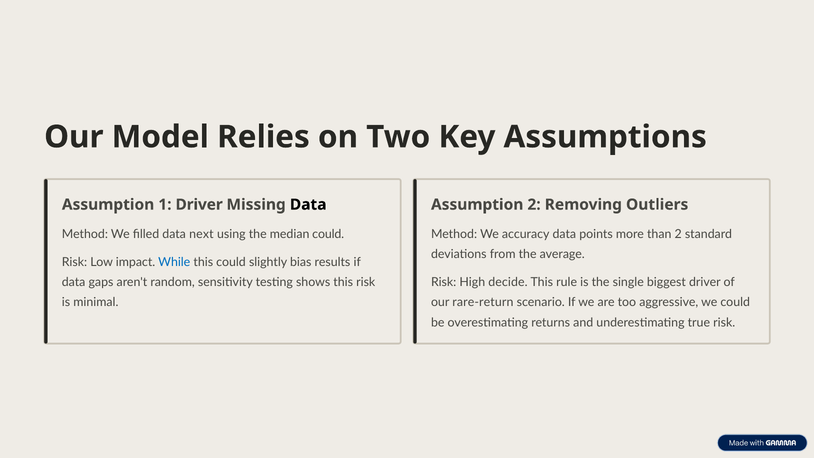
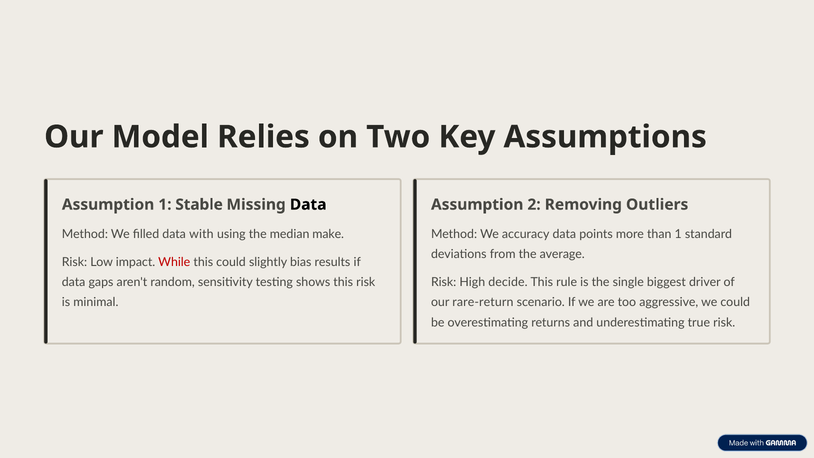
1 Driver: Driver -> Stable
next: next -> with
median could: could -> make
than 2: 2 -> 1
While colour: blue -> red
